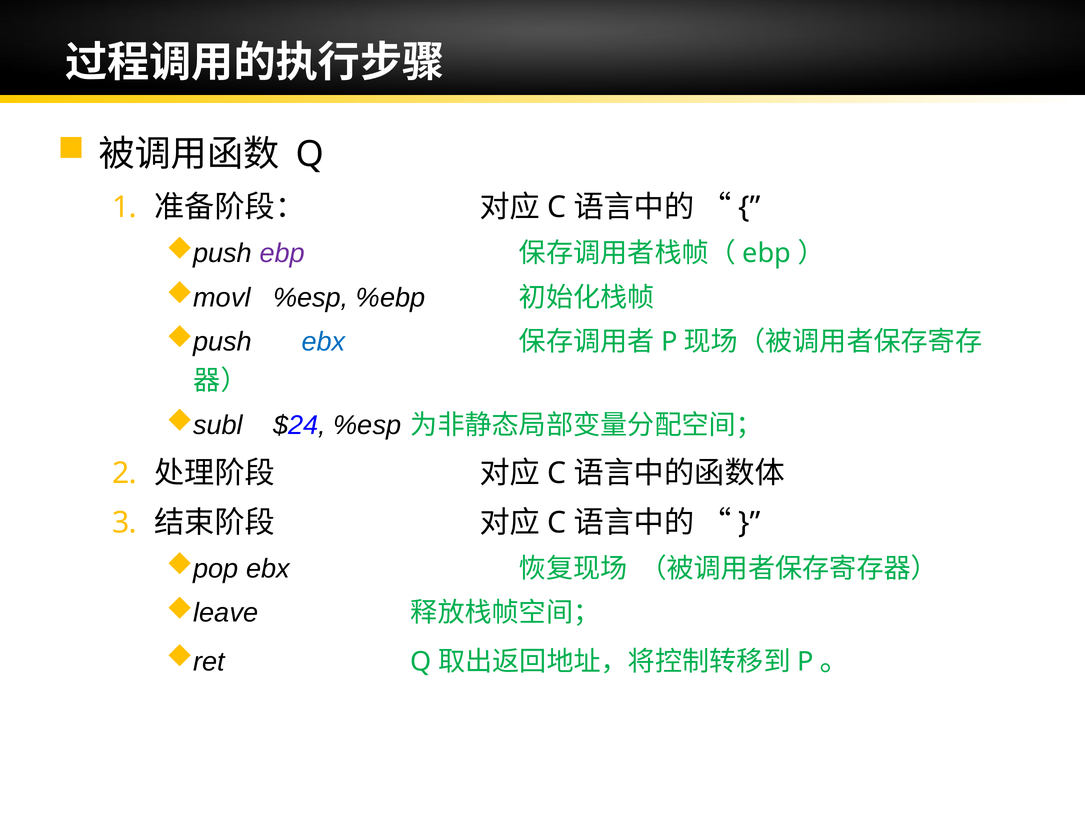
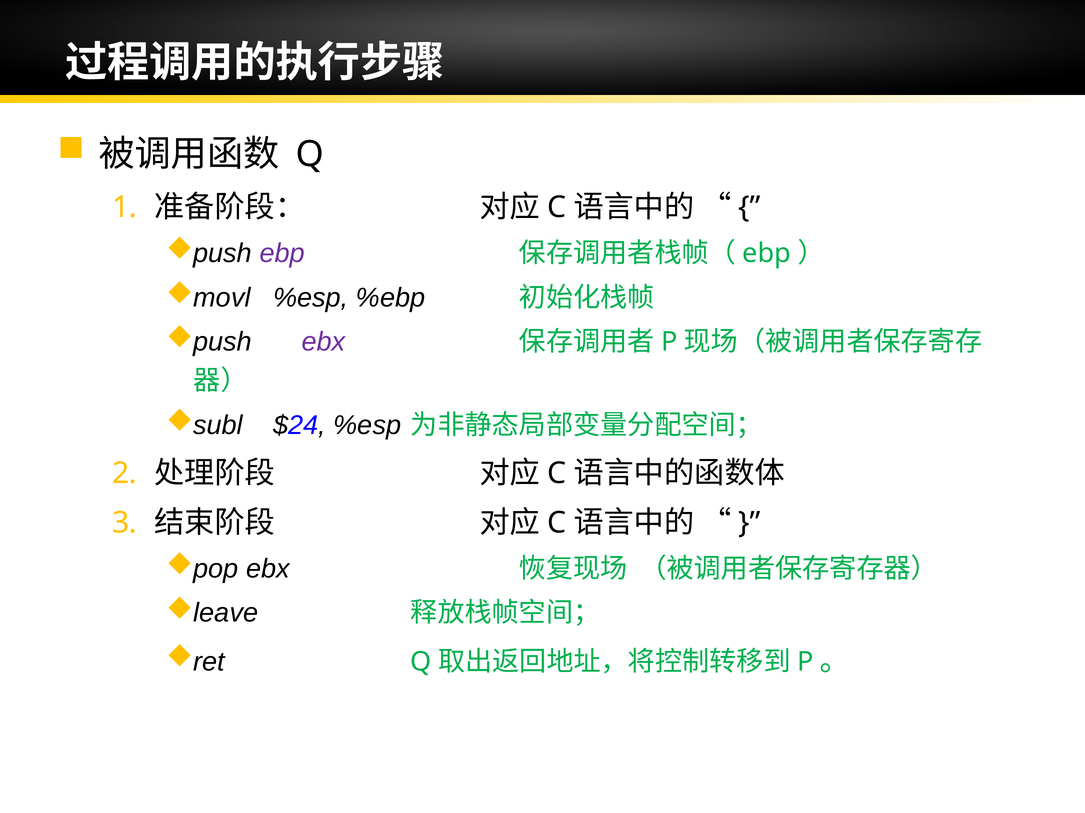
ebx at (324, 342) colour: blue -> purple
